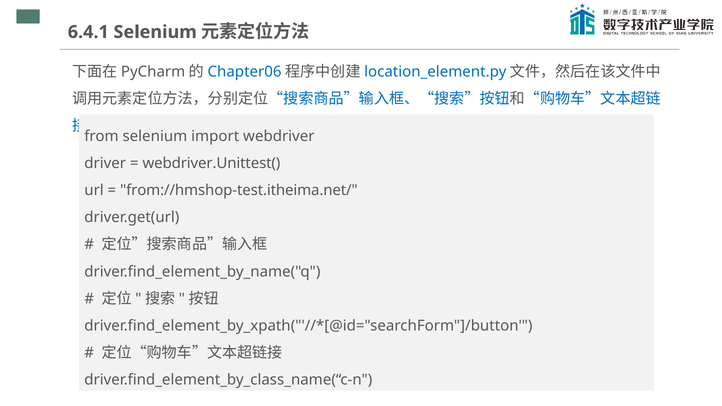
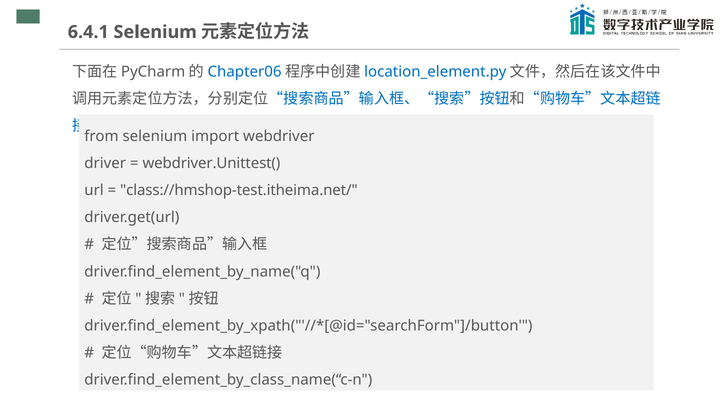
from://hmshop-test.itheima.net/: from://hmshop-test.itheima.net/ -> class://hmshop-test.itheima.net/
